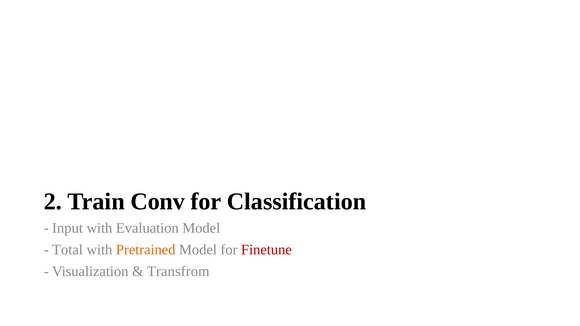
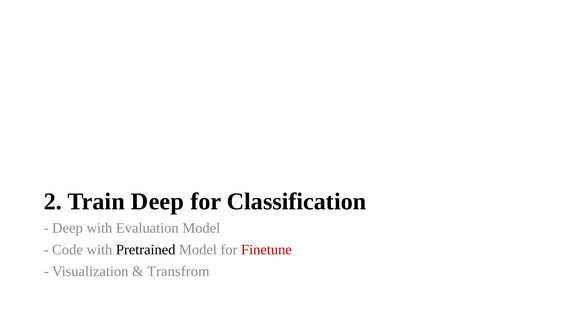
Train Conv: Conv -> Deep
Input at (67, 228): Input -> Deep
Total: Total -> Code
Pretrained colour: orange -> black
